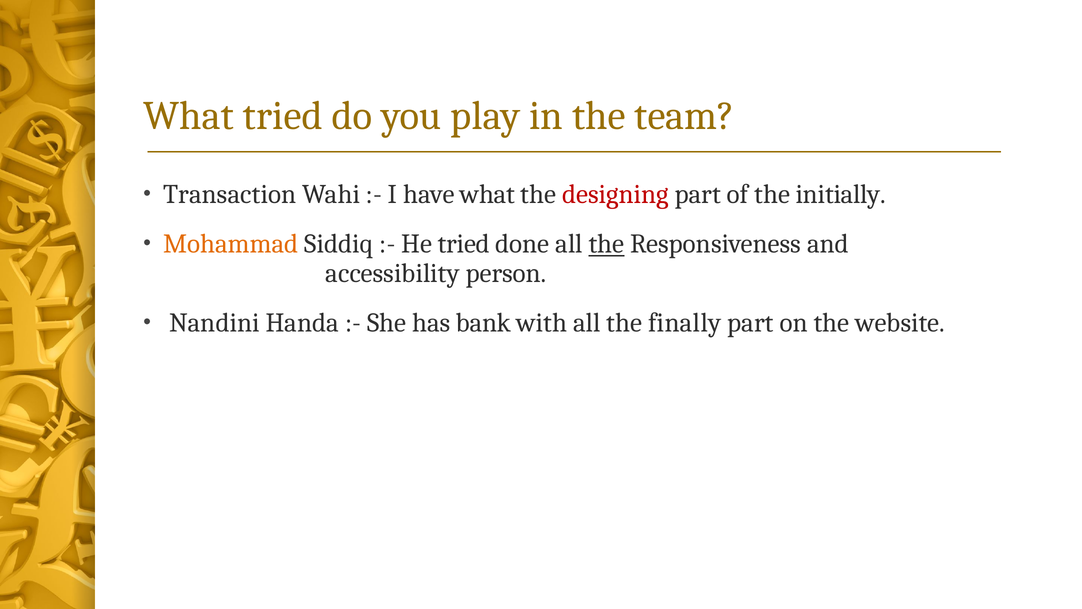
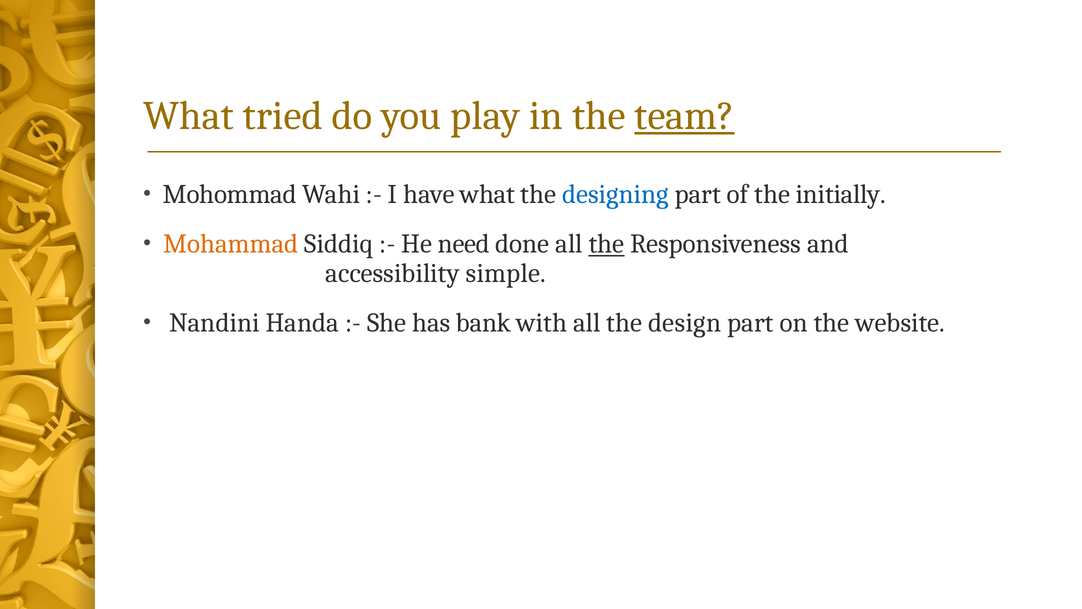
team underline: none -> present
Transaction: Transaction -> Mohommad
designing colour: red -> blue
He tried: tried -> need
person: person -> simple
finally: finally -> design
